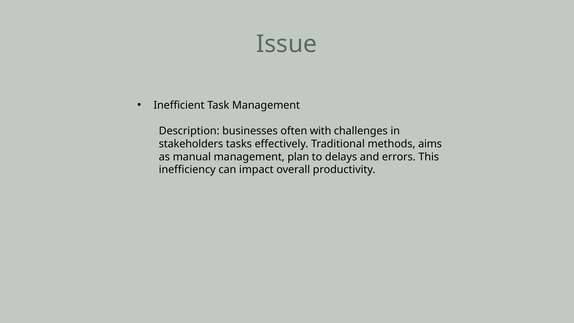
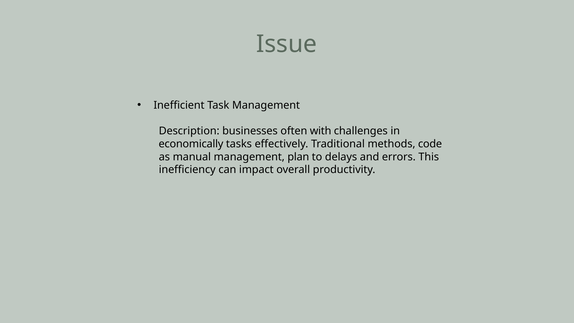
stakeholders: stakeholders -> economically
aims: aims -> code
